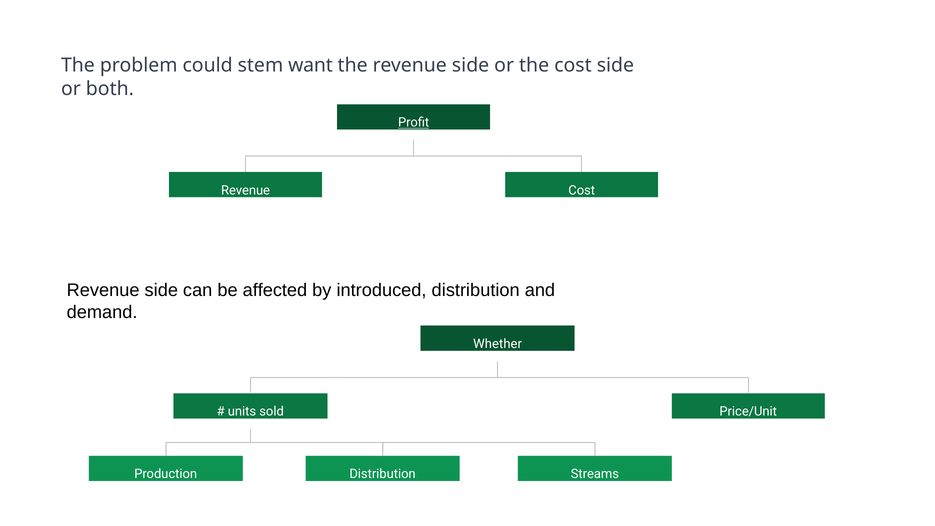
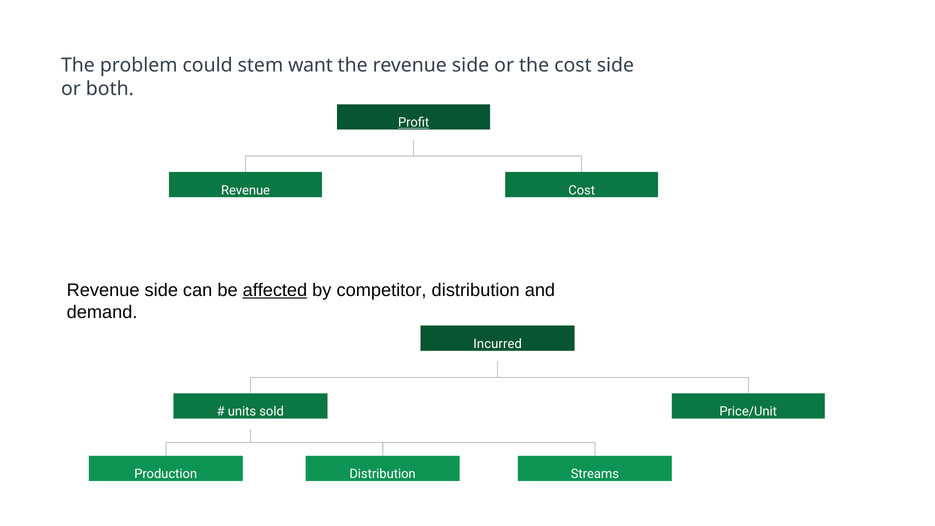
affected underline: none -> present
introduced: introduced -> competitor
Whether: Whether -> Incurred
